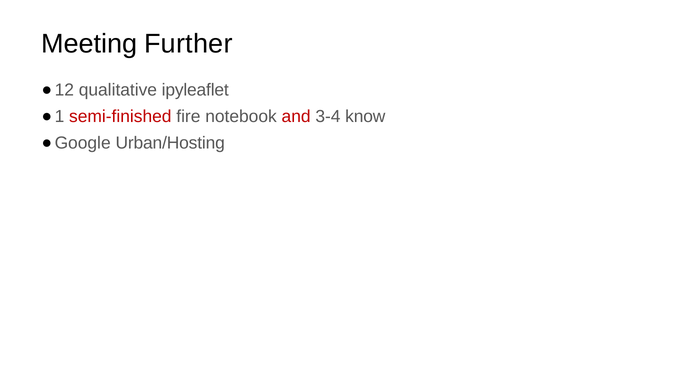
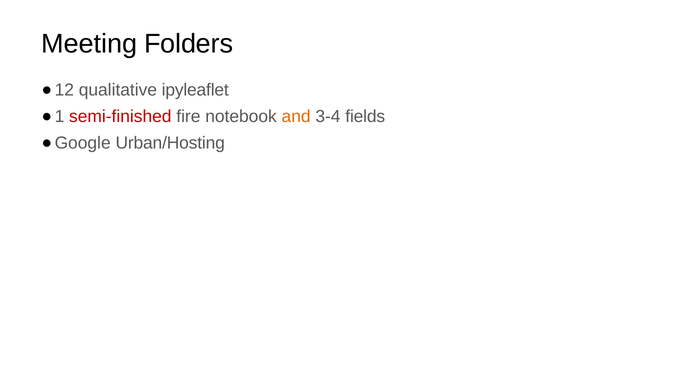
Further: Further -> Folders
and colour: red -> orange
know: know -> fields
